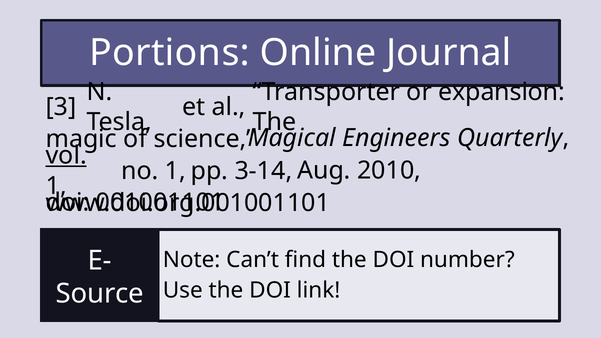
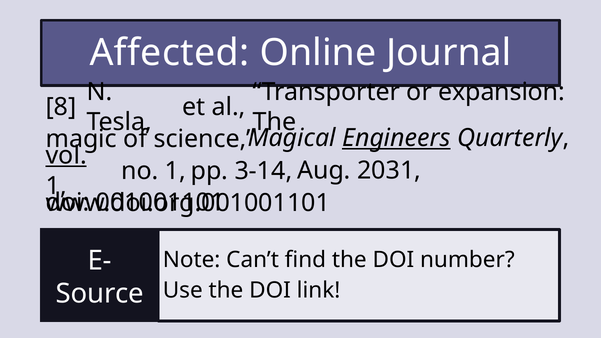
Portions: Portions -> Affected
3: 3 -> 8
Engineers underline: none -> present
2010: 2010 -> 2031
